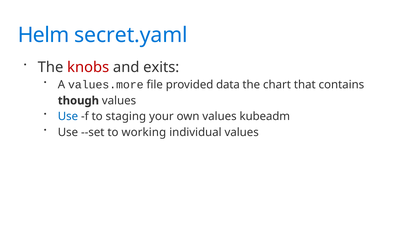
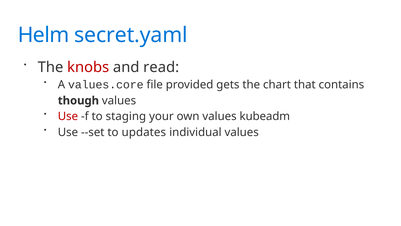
exits: exits -> read
values.more: values.more -> values.core
data: data -> gets
Use at (68, 116) colour: blue -> red
working: working -> updates
